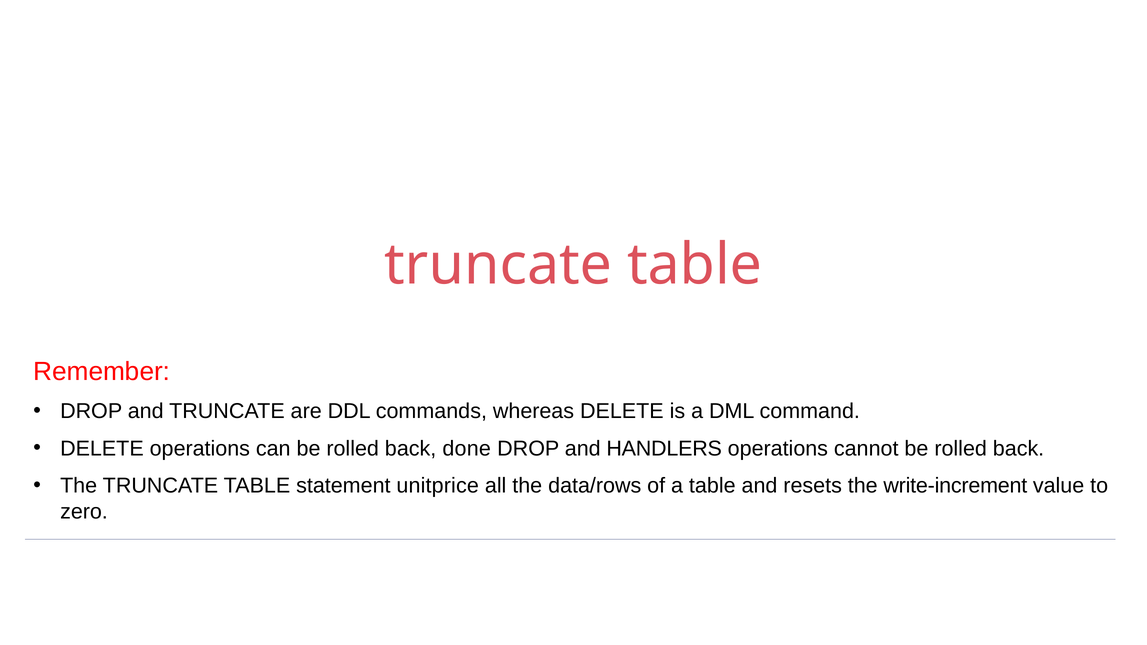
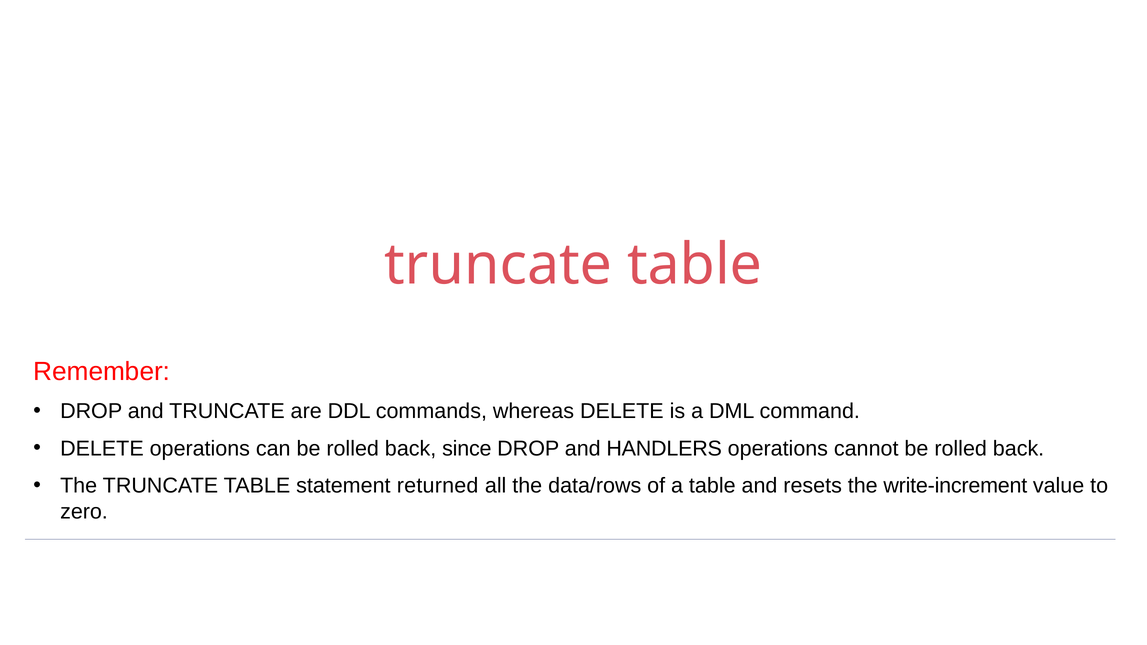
done: done -> since
unitprice: unitprice -> returned
